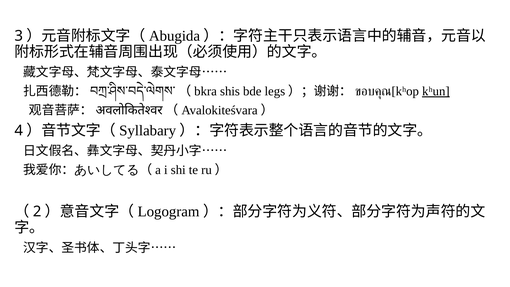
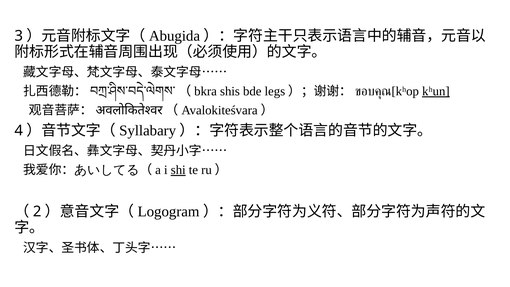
shi underline: none -> present
